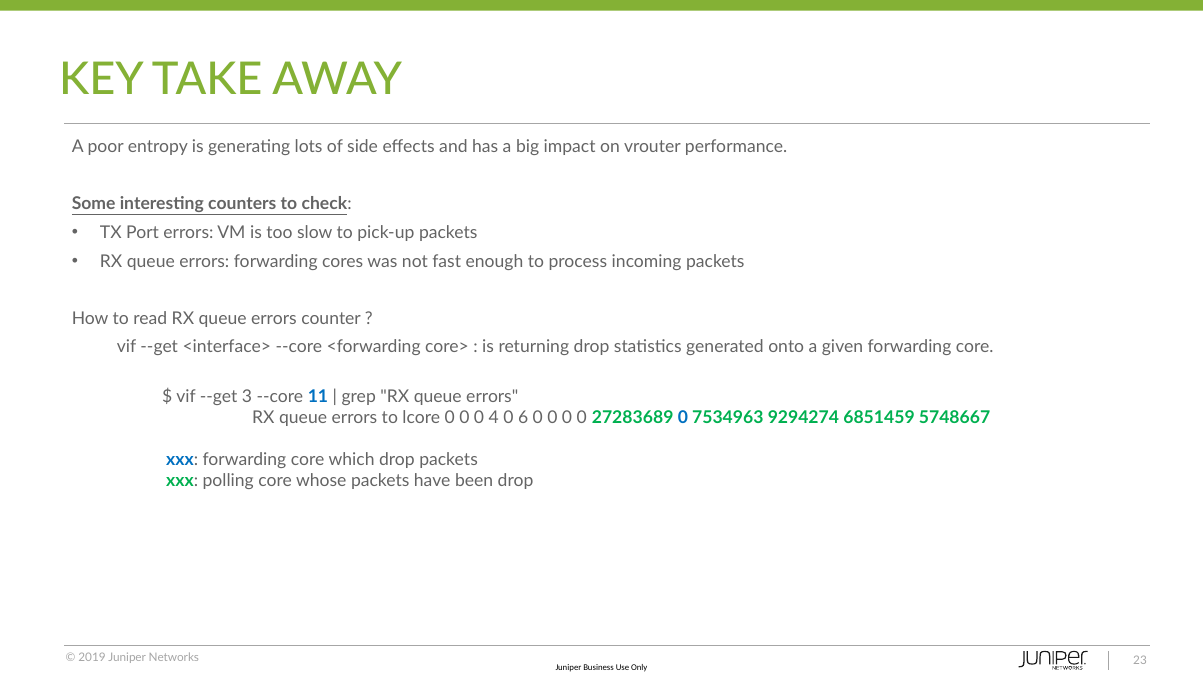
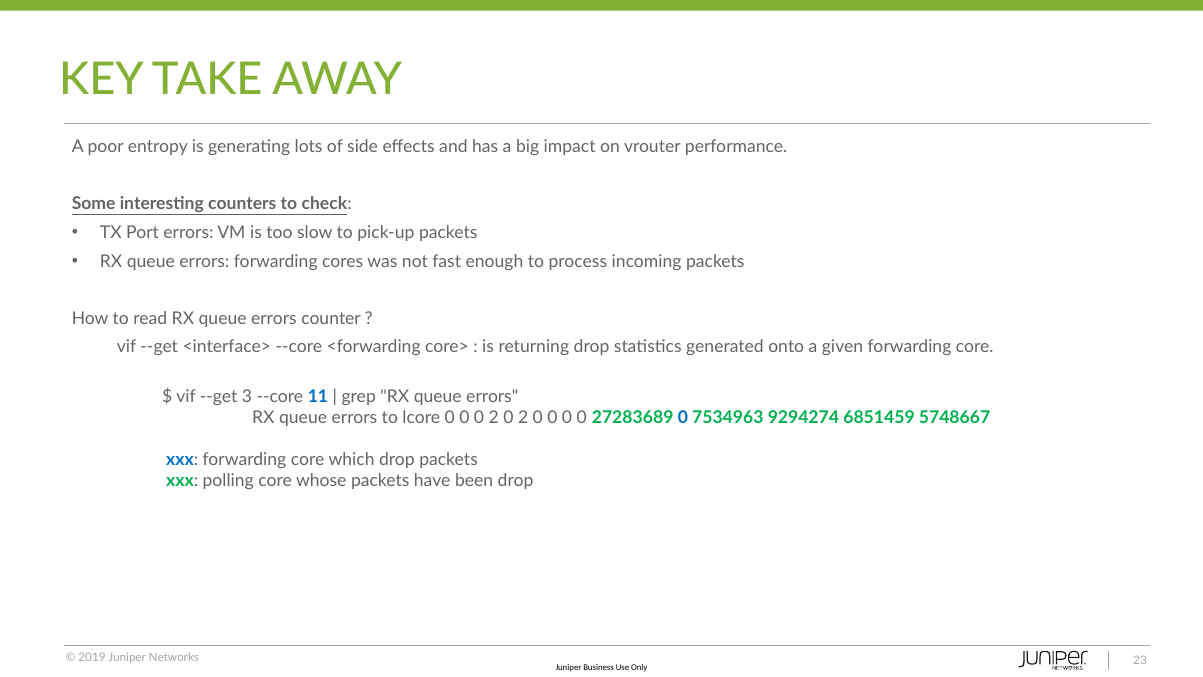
0 0 4: 4 -> 2
6 at (523, 418): 6 -> 2
